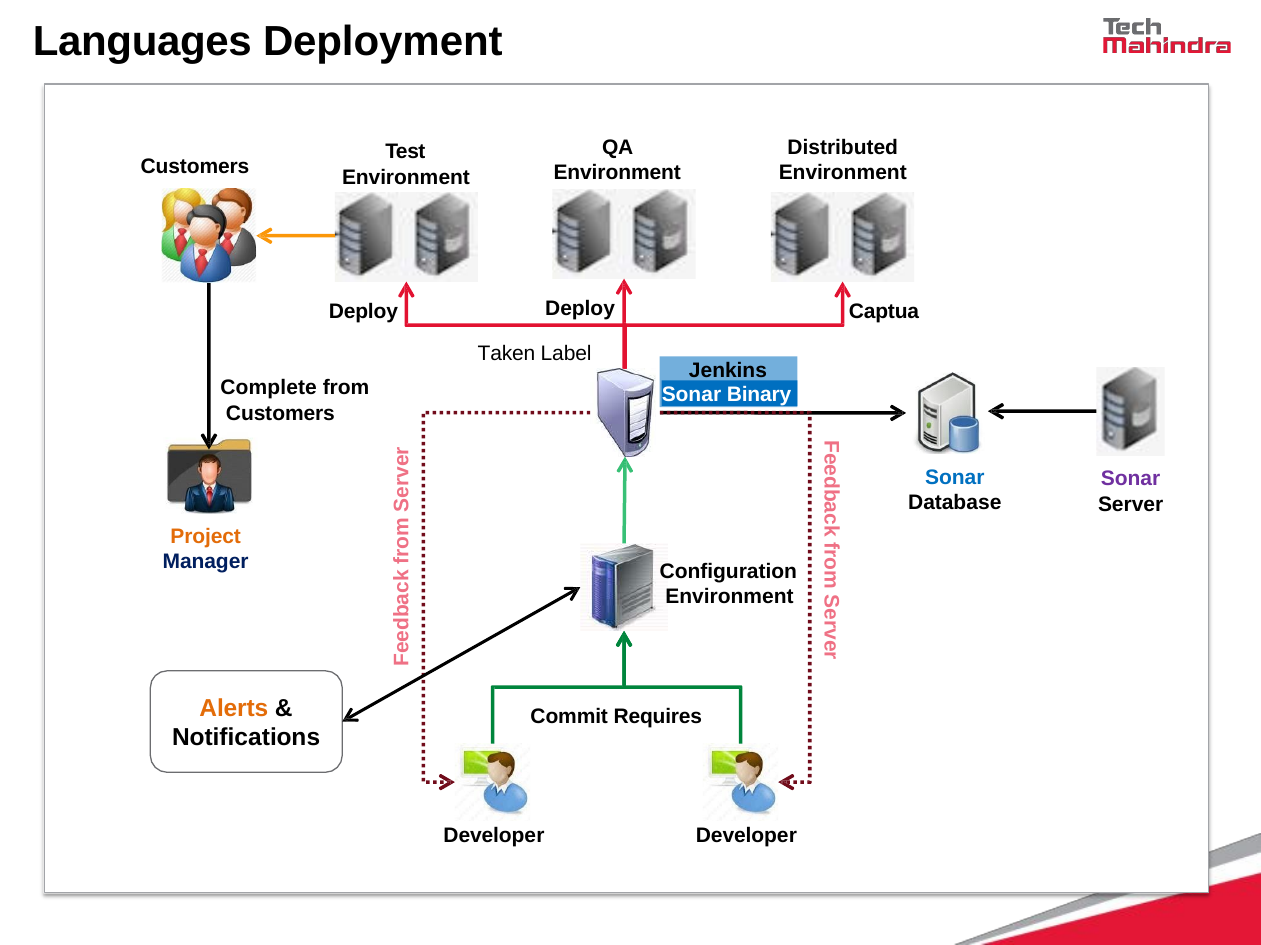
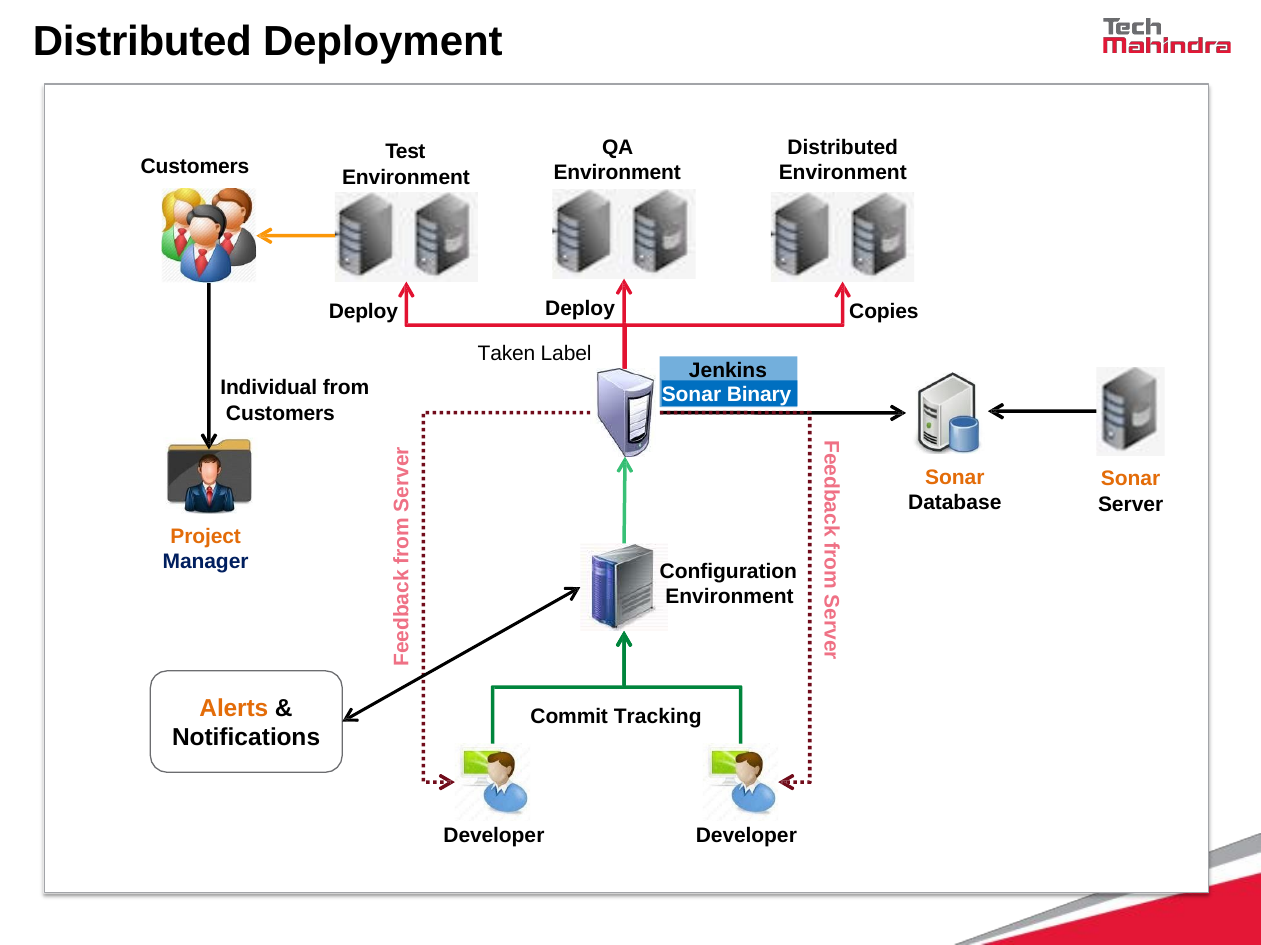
Languages at (142, 41): Languages -> Distributed
Captua: Captua -> Copies
Complete: Complete -> Individual
Sonar at (955, 477) colour: blue -> orange
Sonar at (1130, 479) colour: purple -> orange
Requires: Requires -> Tracking
